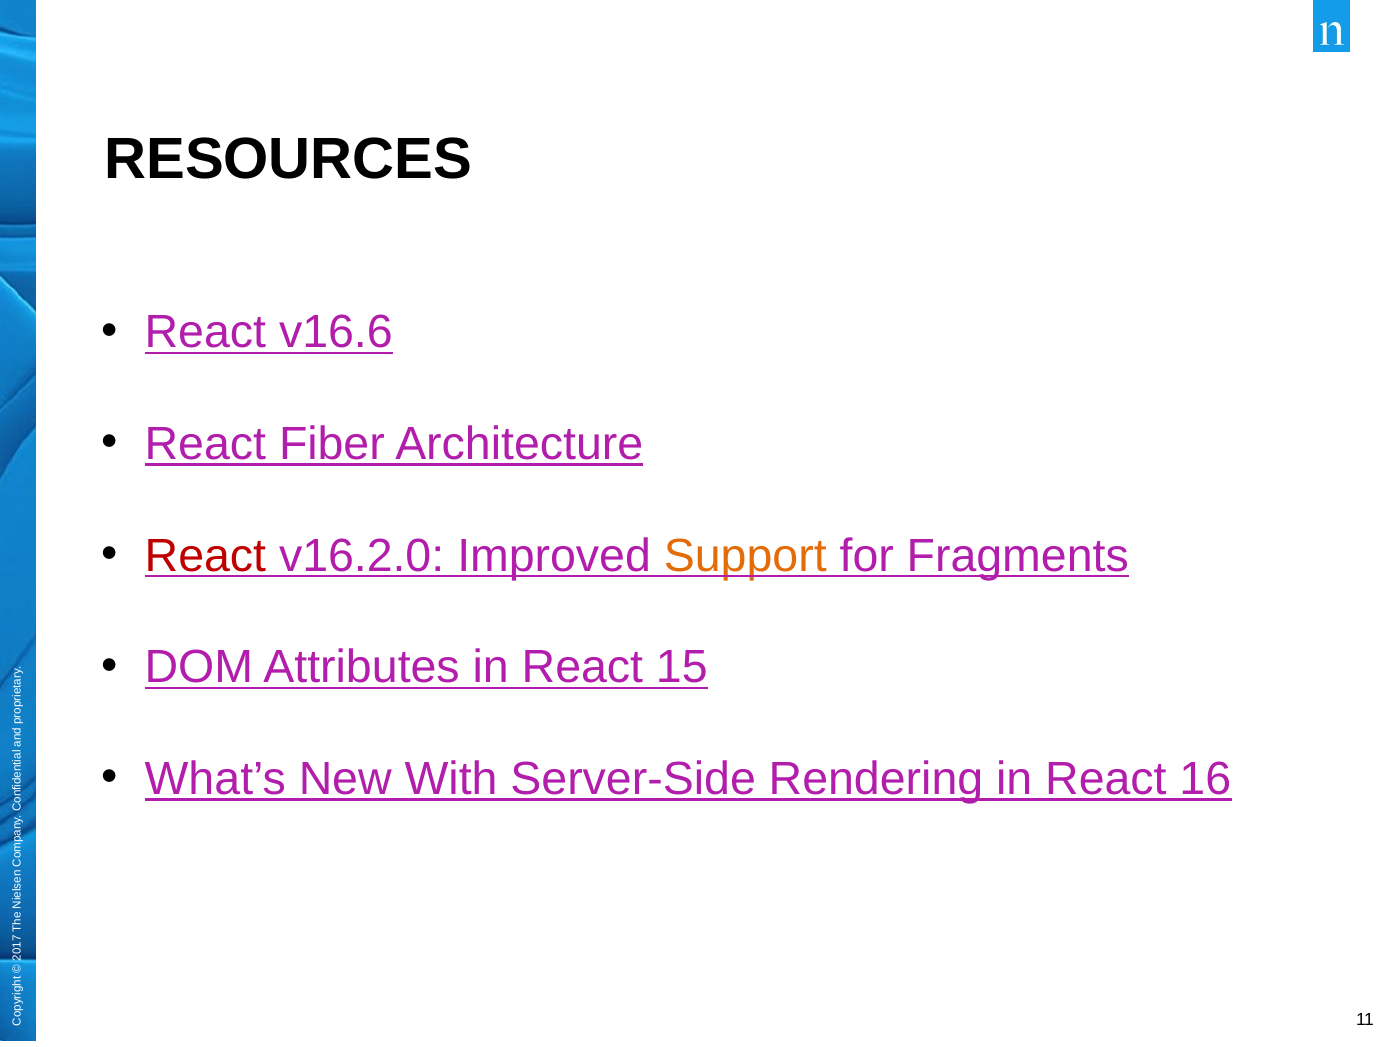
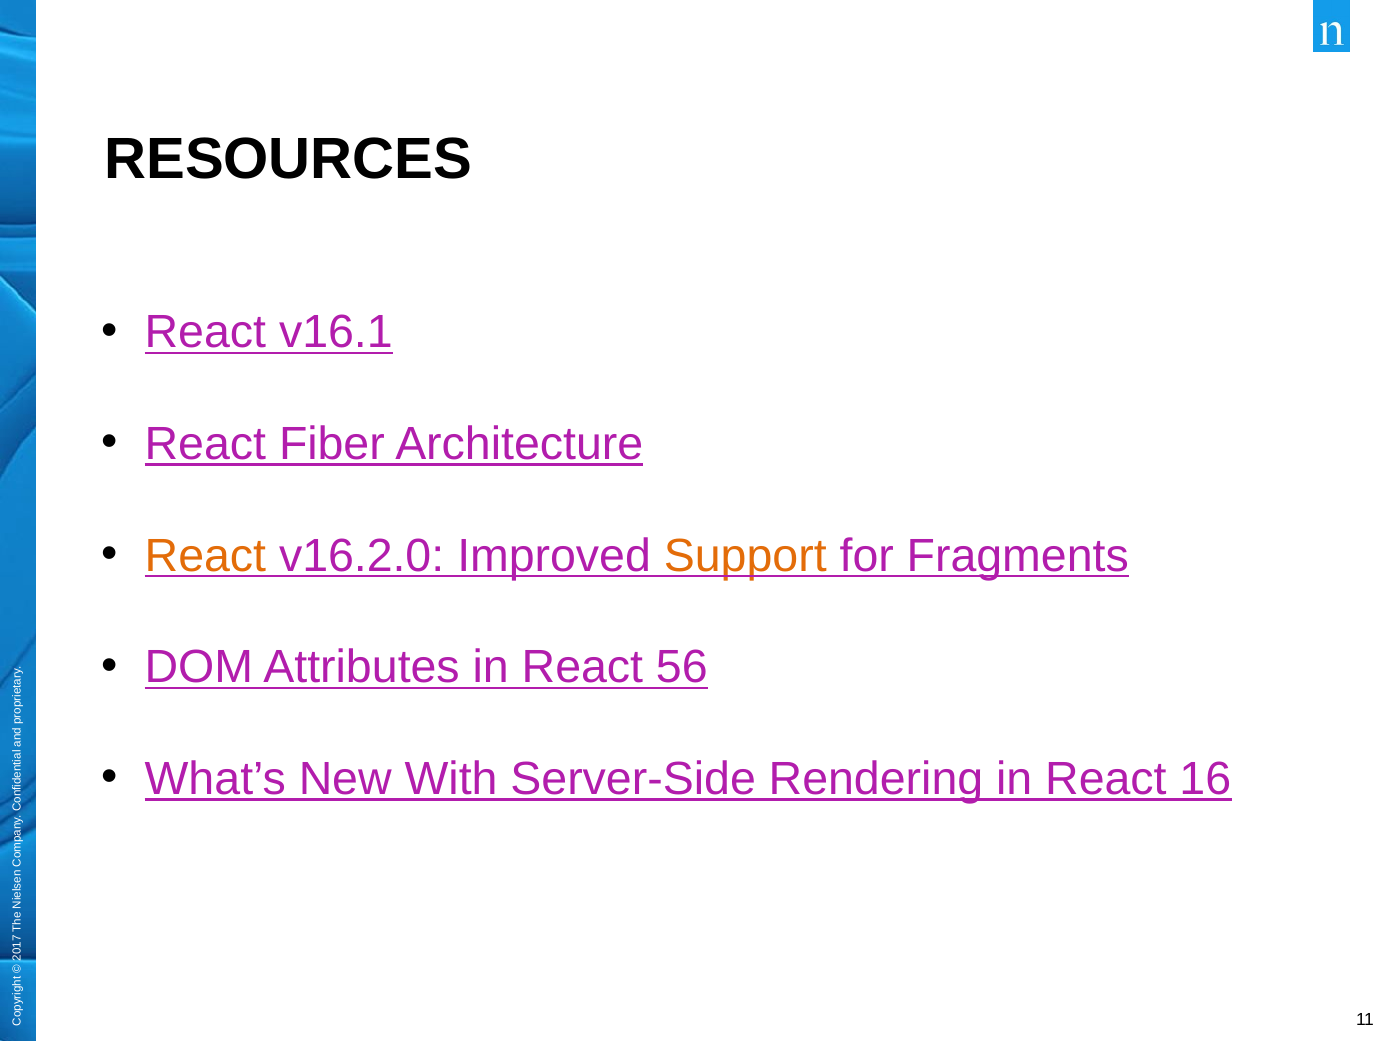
v16.6: v16.6 -> v16.1
React at (205, 555) colour: red -> orange
15: 15 -> 56
